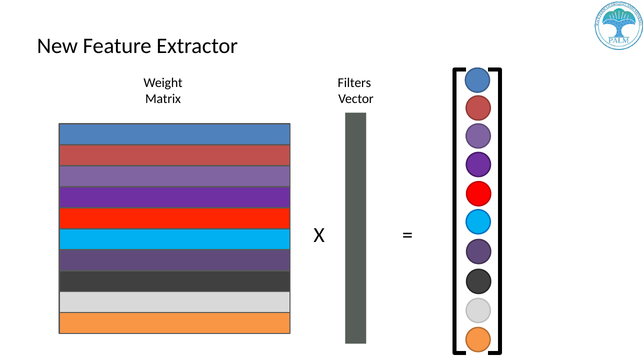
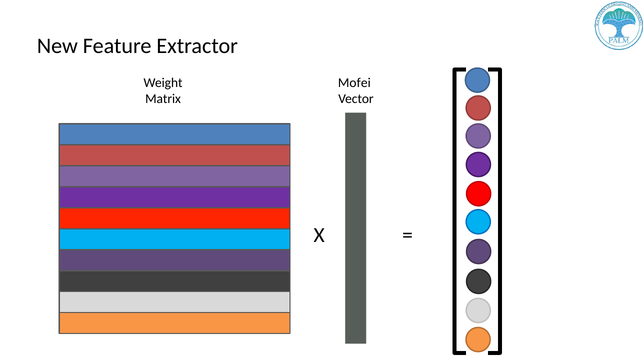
Filters: Filters -> Mofei
